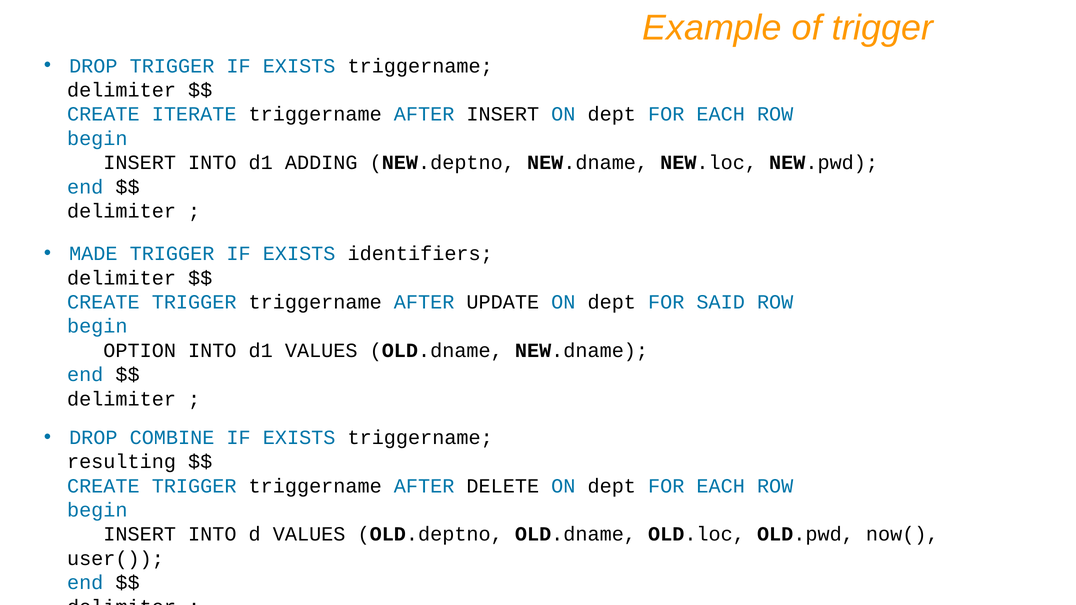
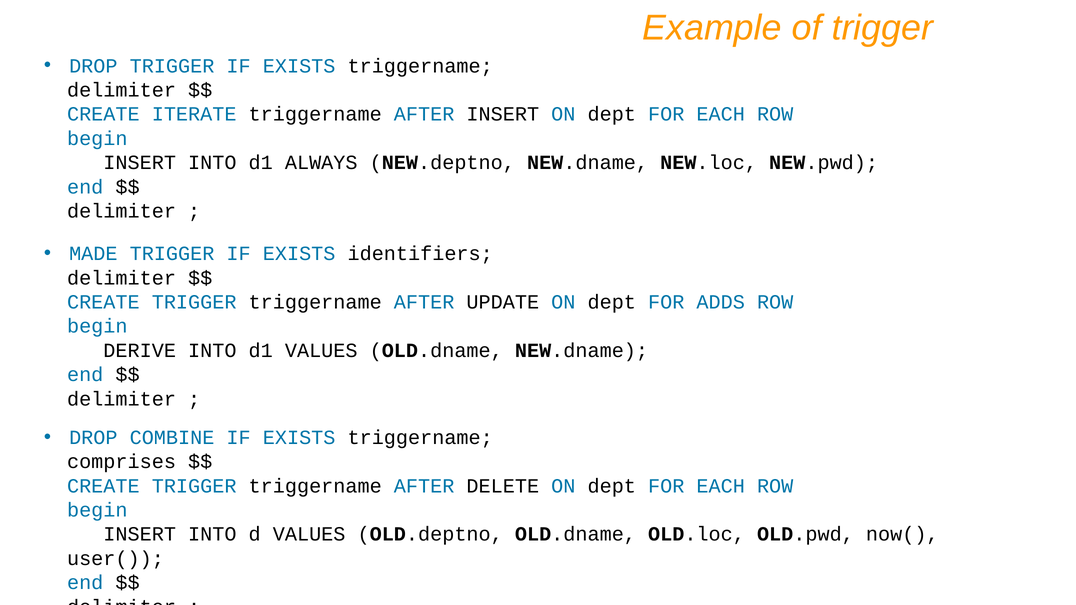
ADDING: ADDING -> ALWAYS
SAID: SAID -> ADDS
OPTION: OPTION -> DERIVE
resulting: resulting -> comprises
